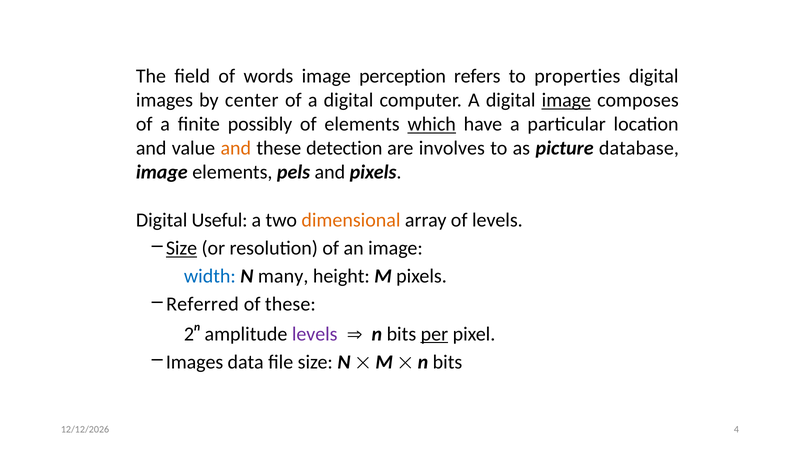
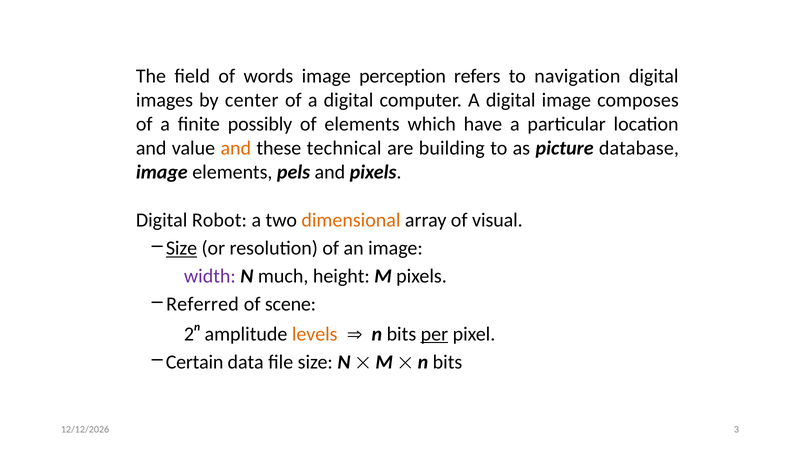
properties: properties -> navigation
image at (566, 100) underline: present -> none
which underline: present -> none
detection: detection -> technical
involves: involves -> building
Useful: Useful -> Robot
of levels: levels -> visual
width colour: blue -> purple
many: many -> much
of these: these -> scene
levels at (315, 334) colour: purple -> orange
Images at (195, 362): Images -> Certain
4: 4 -> 3
